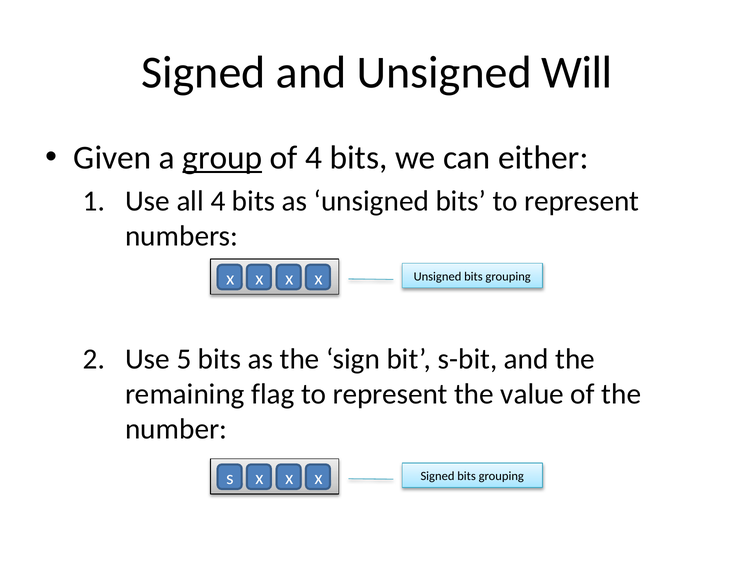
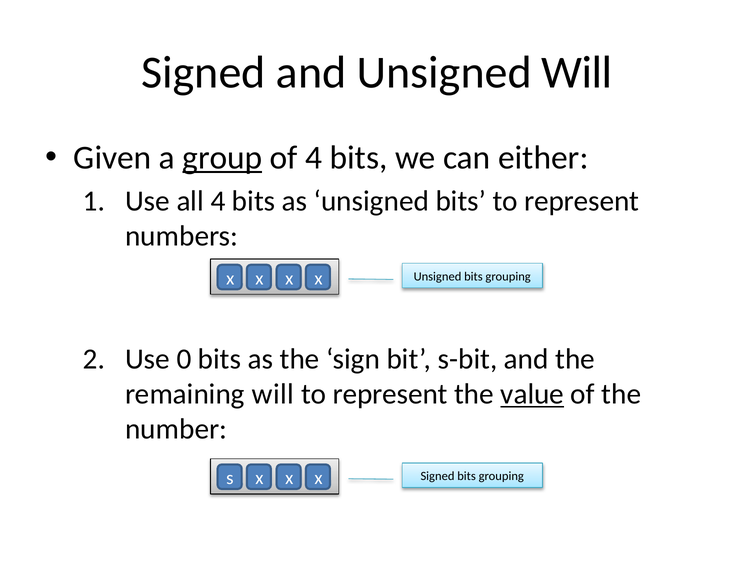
5: 5 -> 0
remaining flag: flag -> will
value underline: none -> present
